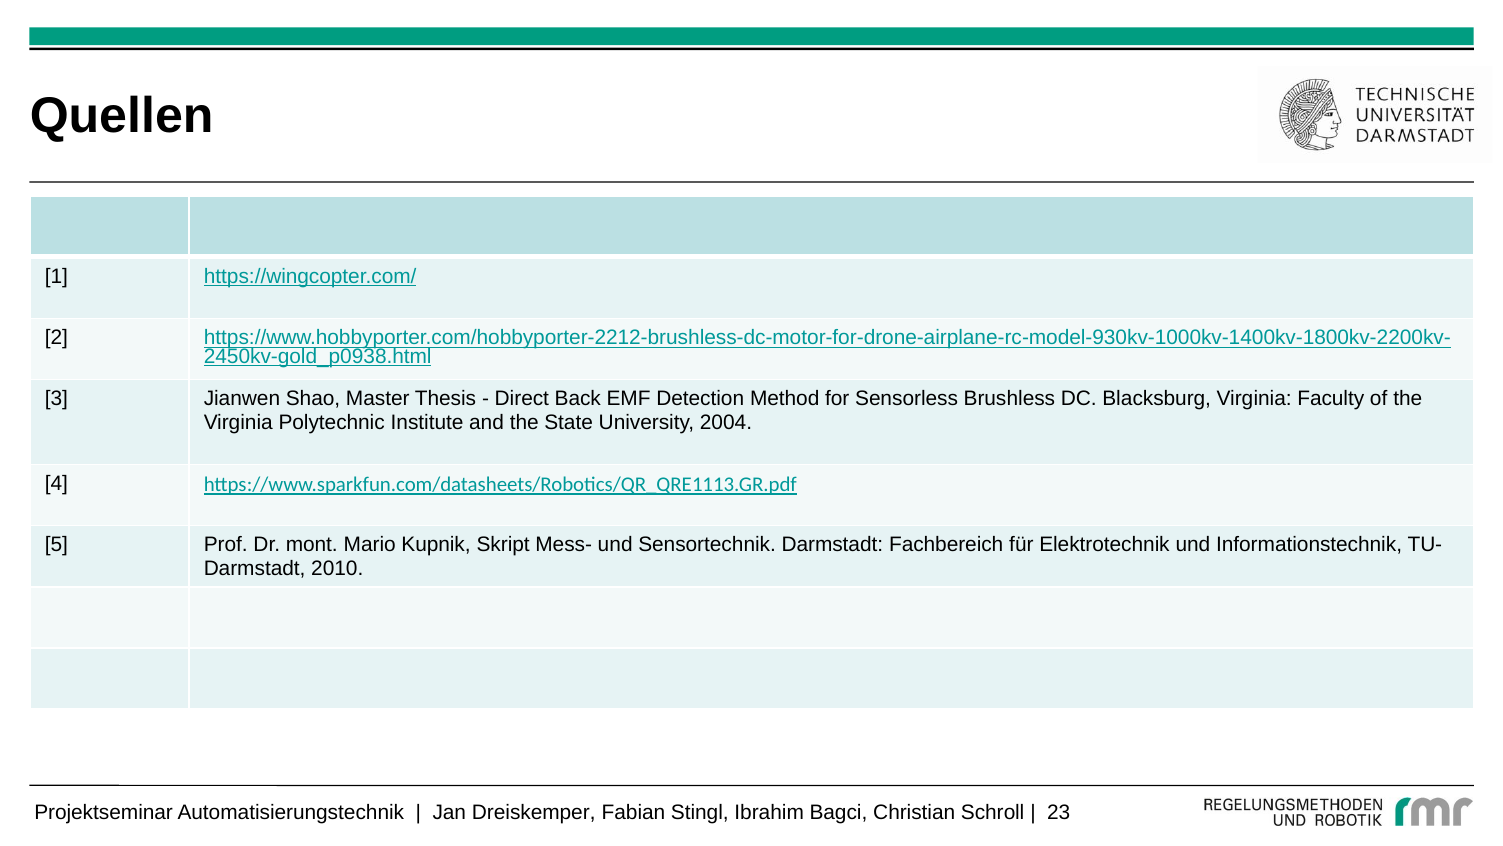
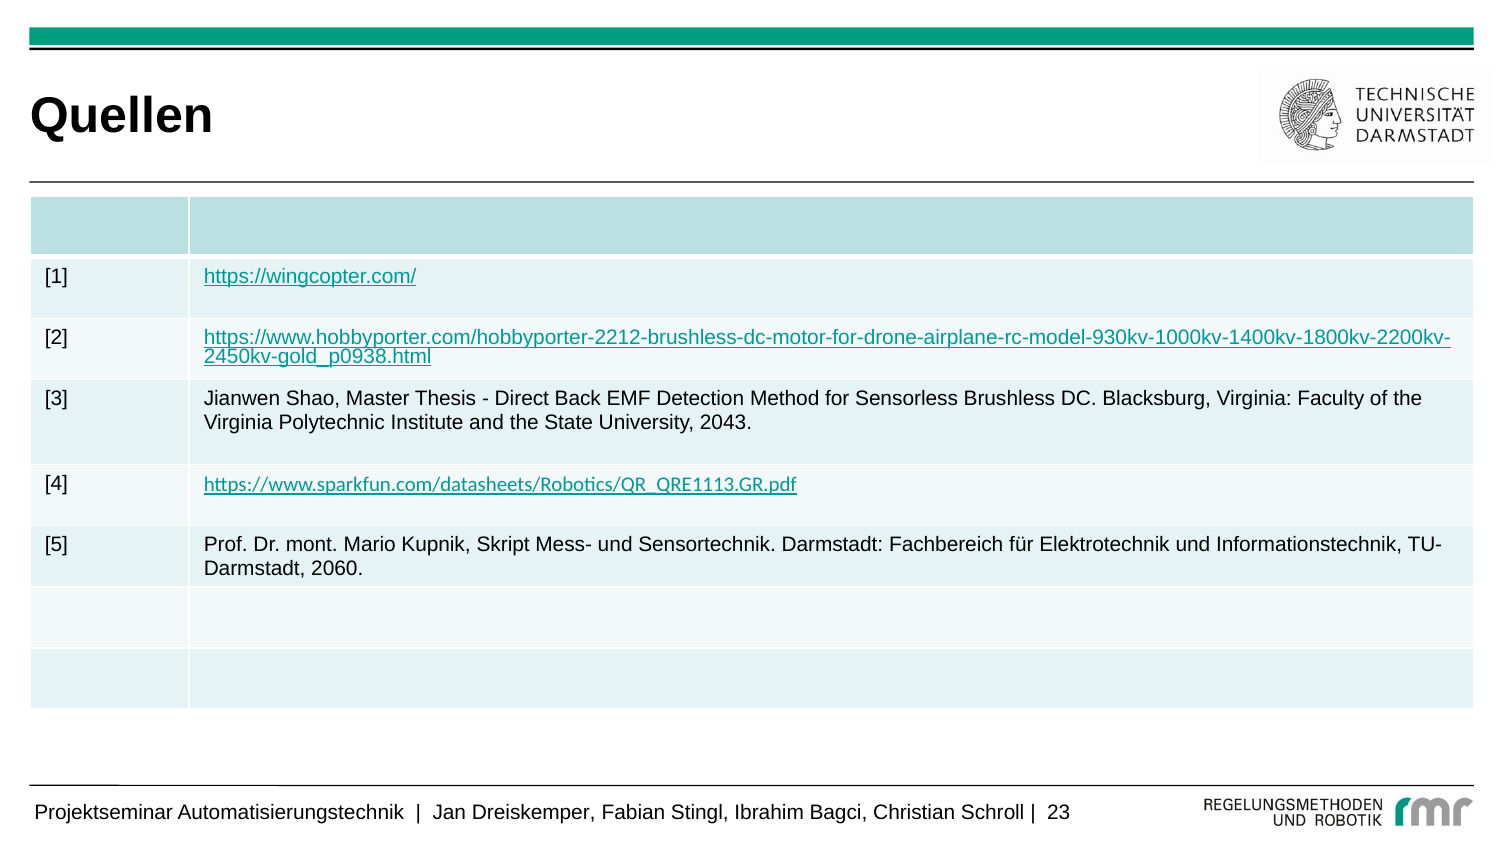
2004: 2004 -> 2043
2010: 2010 -> 2060
